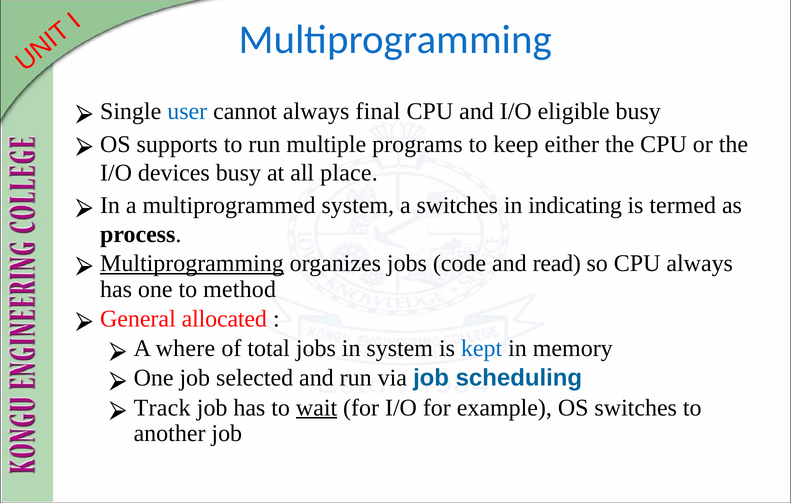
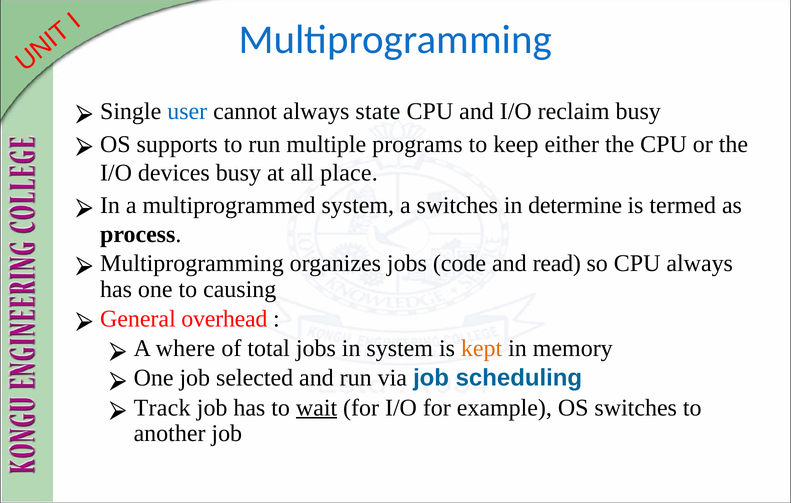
final: final -> state
eligible: eligible -> reclaim
indicating: indicating -> determine
Multiprogramming at (192, 264) underline: present -> none
method: method -> causing
allocated: allocated -> overhead
kept colour: blue -> orange
